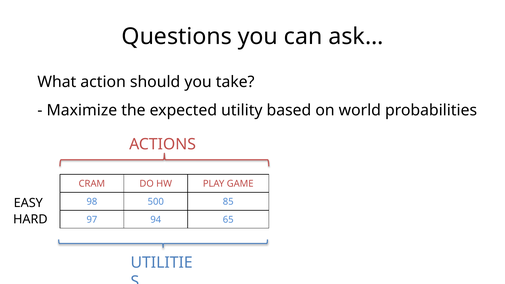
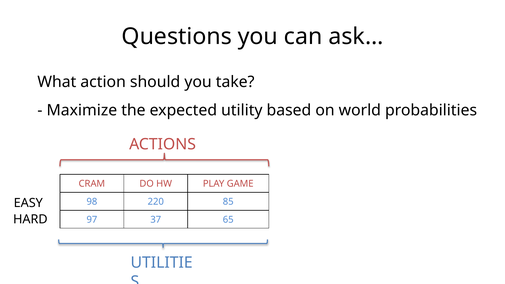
500: 500 -> 220
94: 94 -> 37
